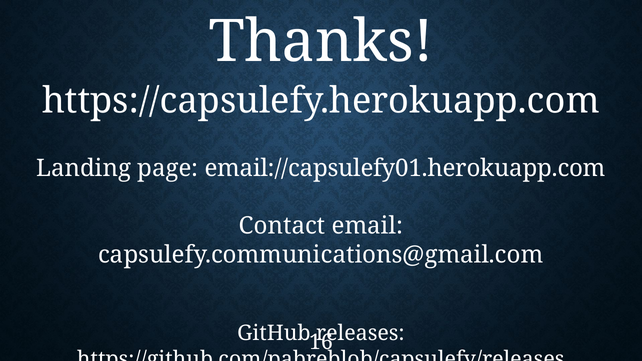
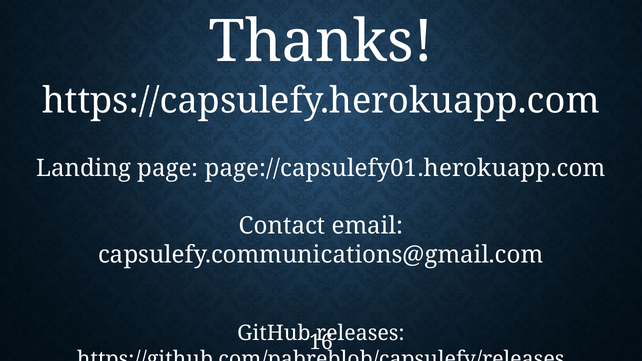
email://capsulefy01.herokuapp.com: email://capsulefy01.herokuapp.com -> page://capsulefy01.herokuapp.com
